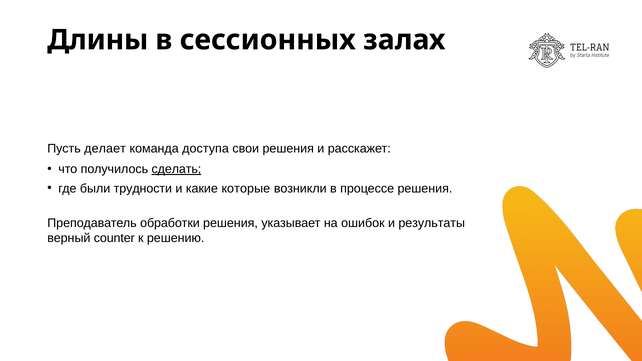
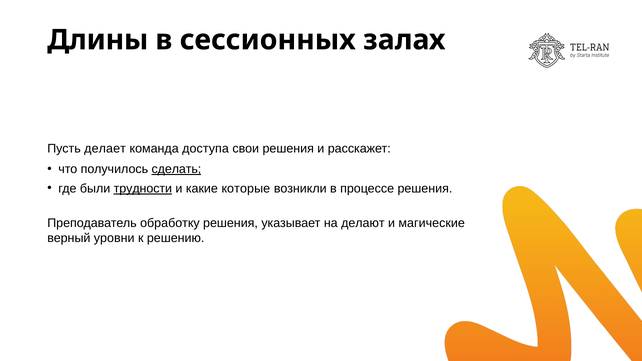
трудности underline: none -> present
обработки: обработки -> обработку
ошибок: ошибок -> делают
результаты: результаты -> магические
counter: counter -> уровни
